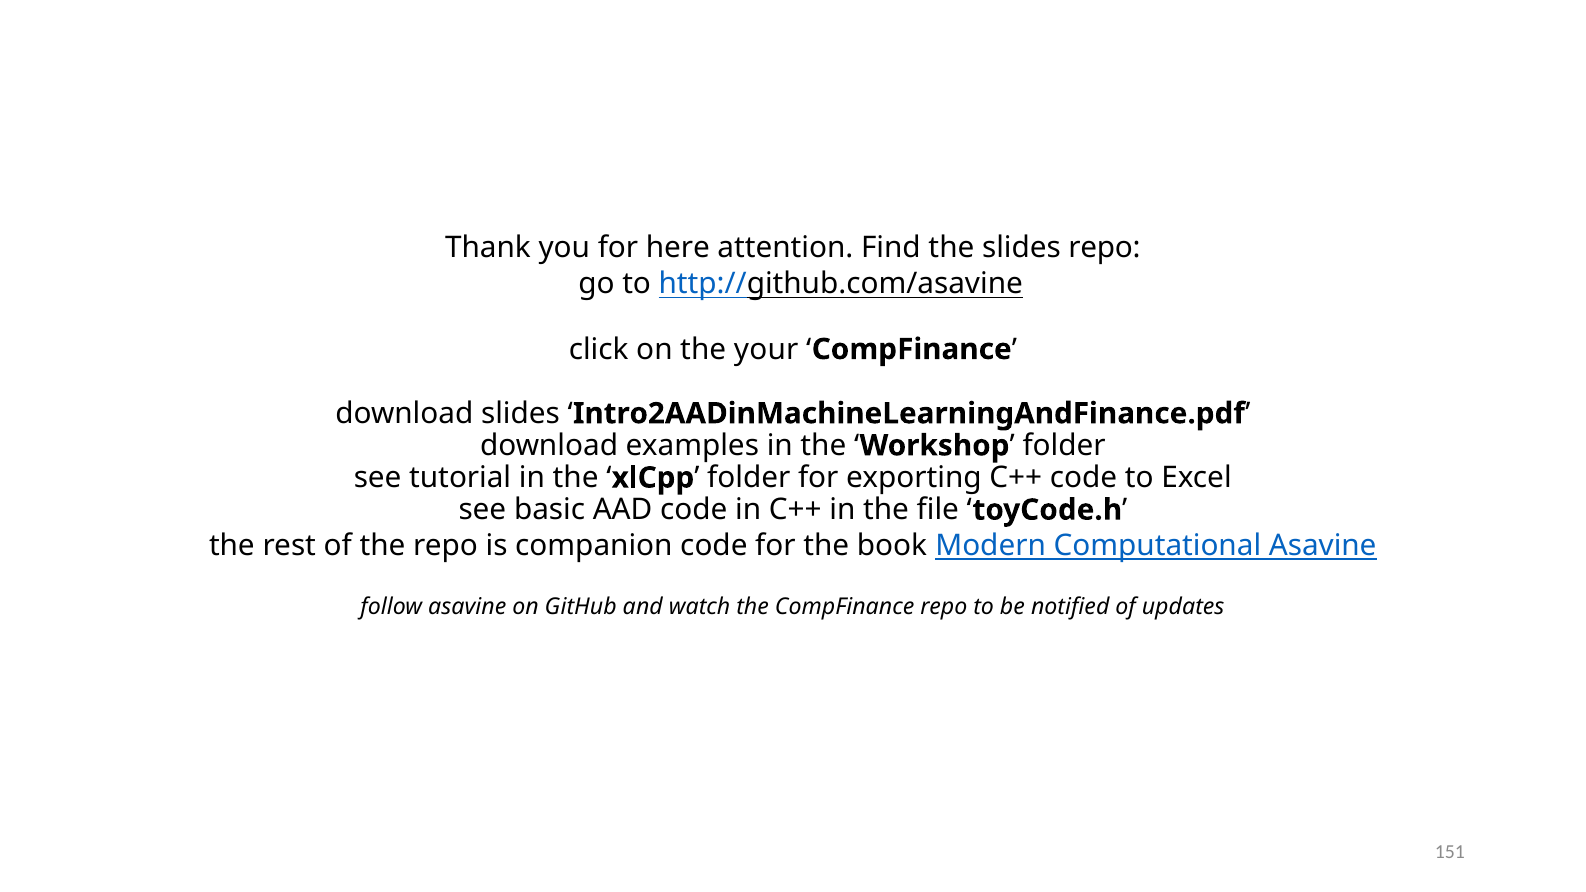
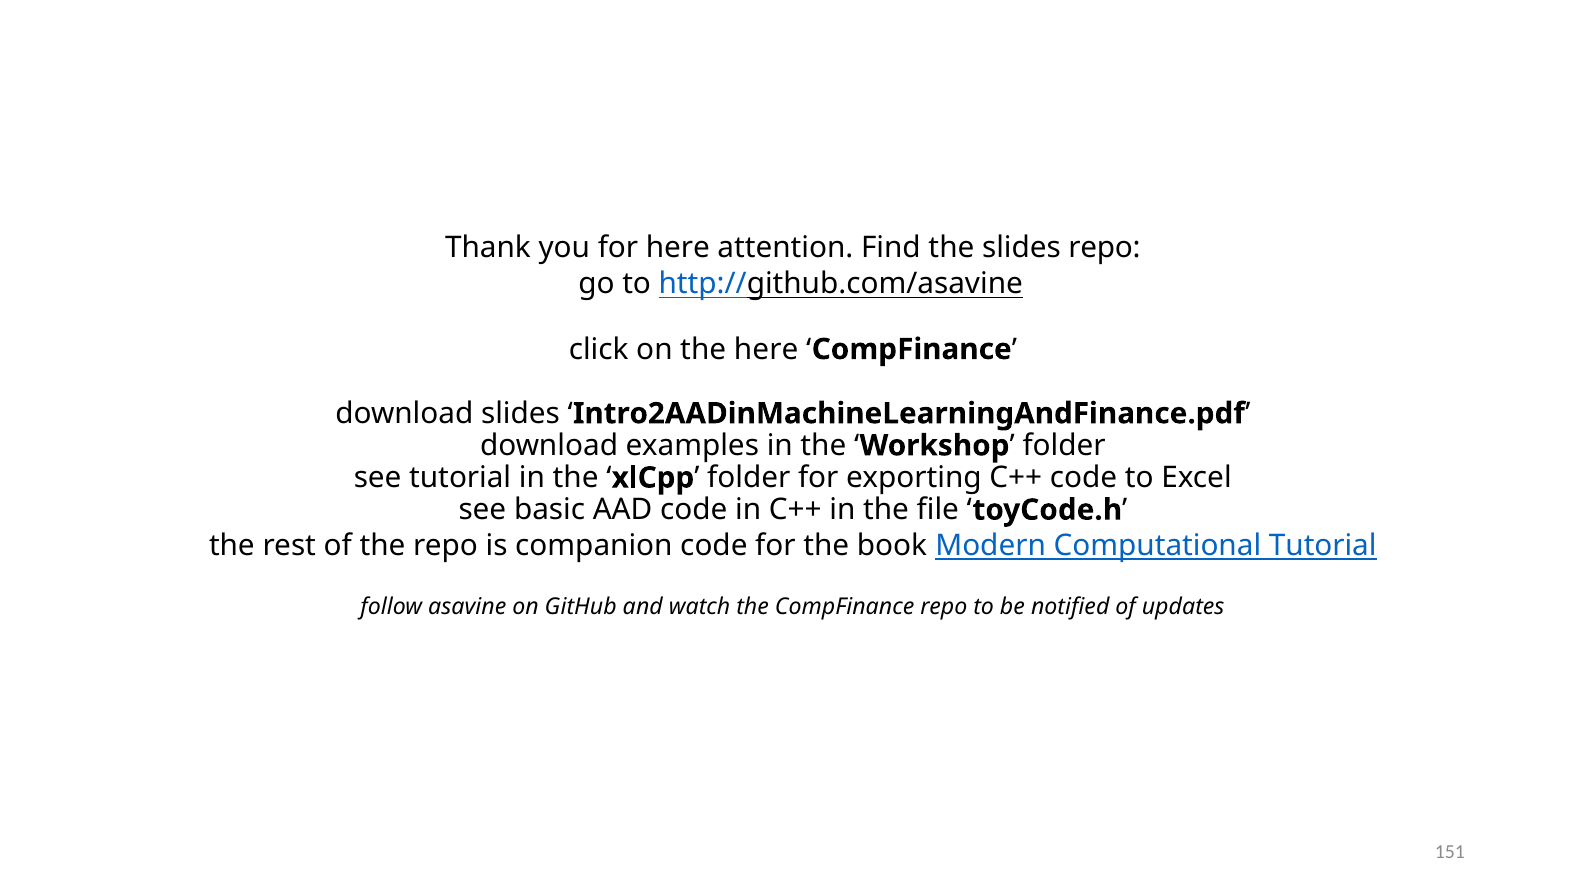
the your: your -> here
Computational Asavine: Asavine -> Tutorial
